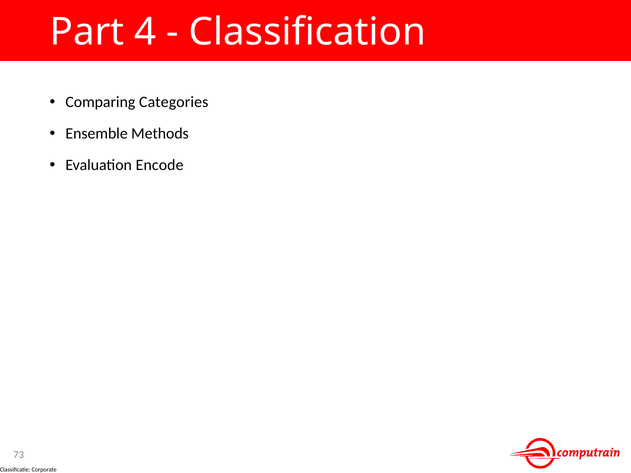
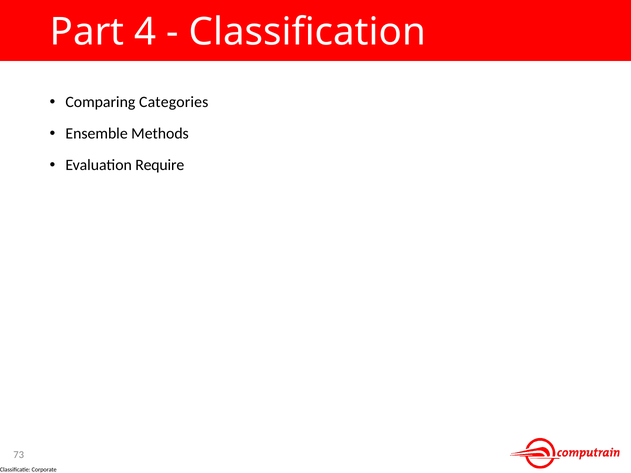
Encode: Encode -> Require
